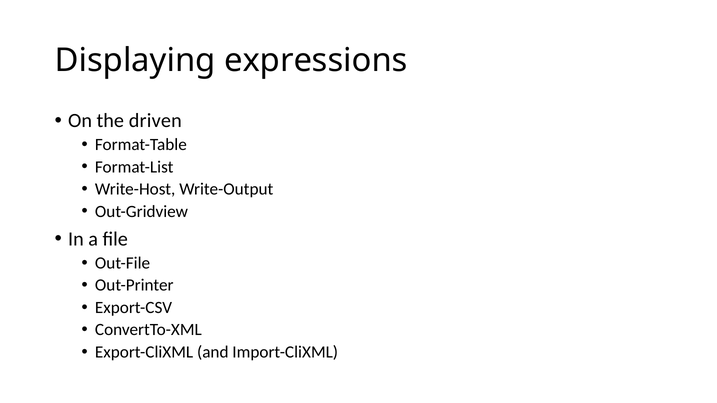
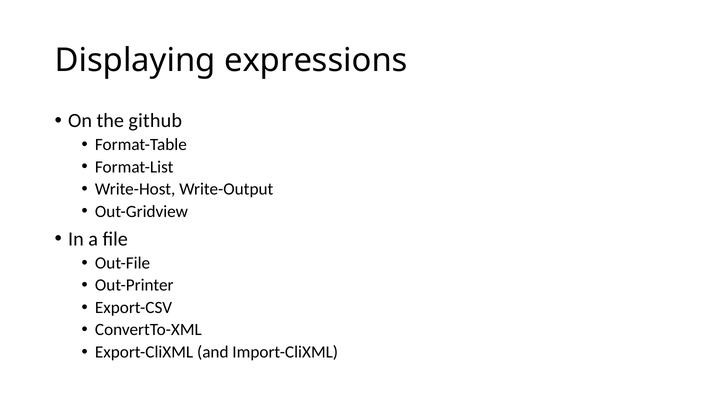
driven: driven -> github
